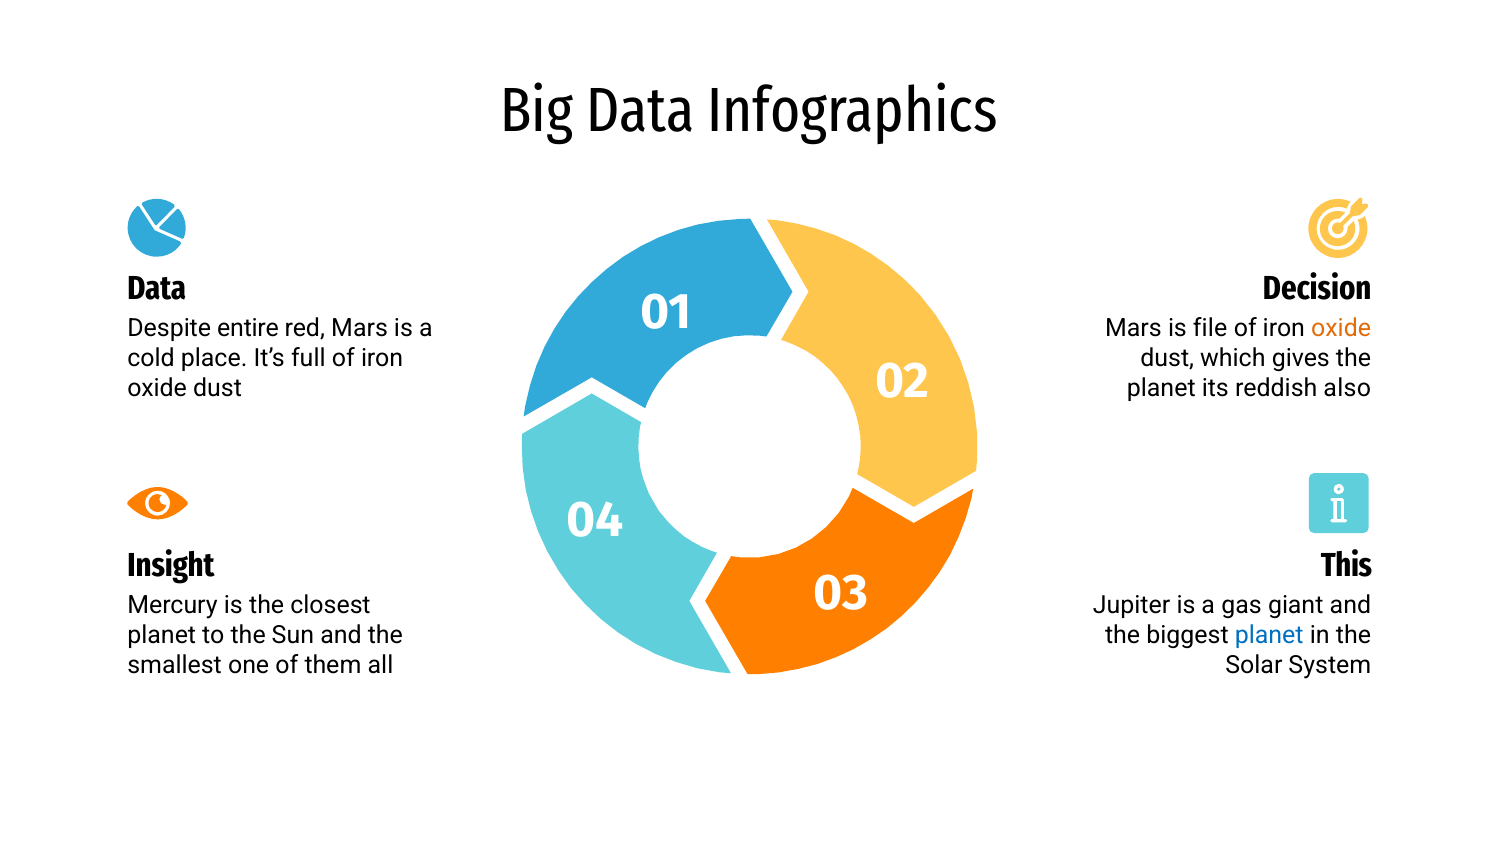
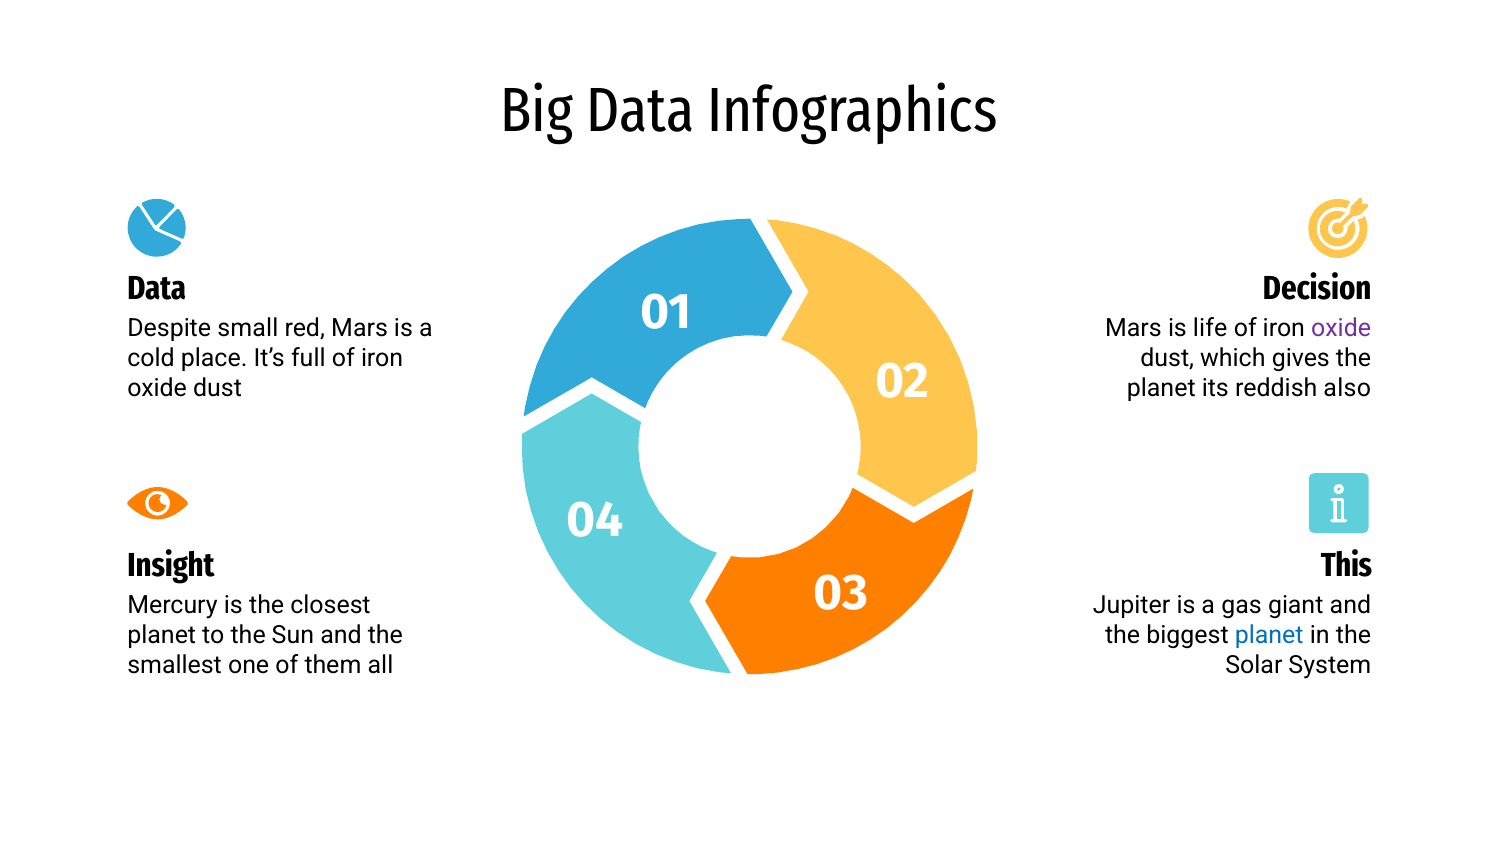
entire: entire -> small
file: file -> life
oxide at (1341, 328) colour: orange -> purple
